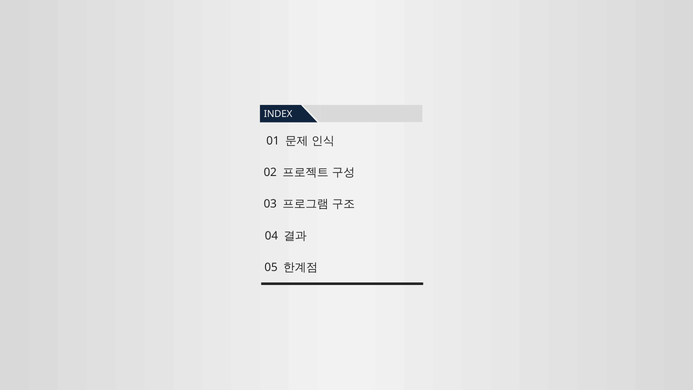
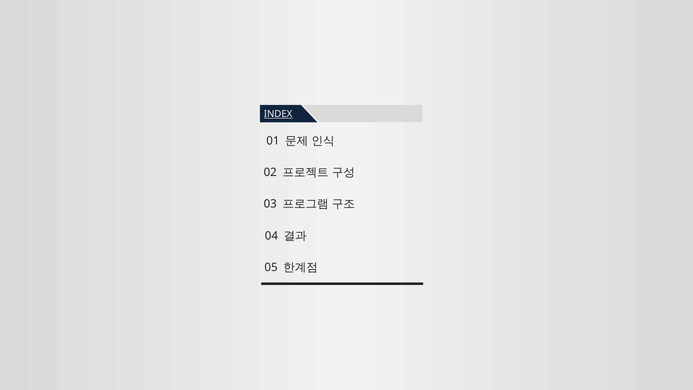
INDEX underline: none -> present
